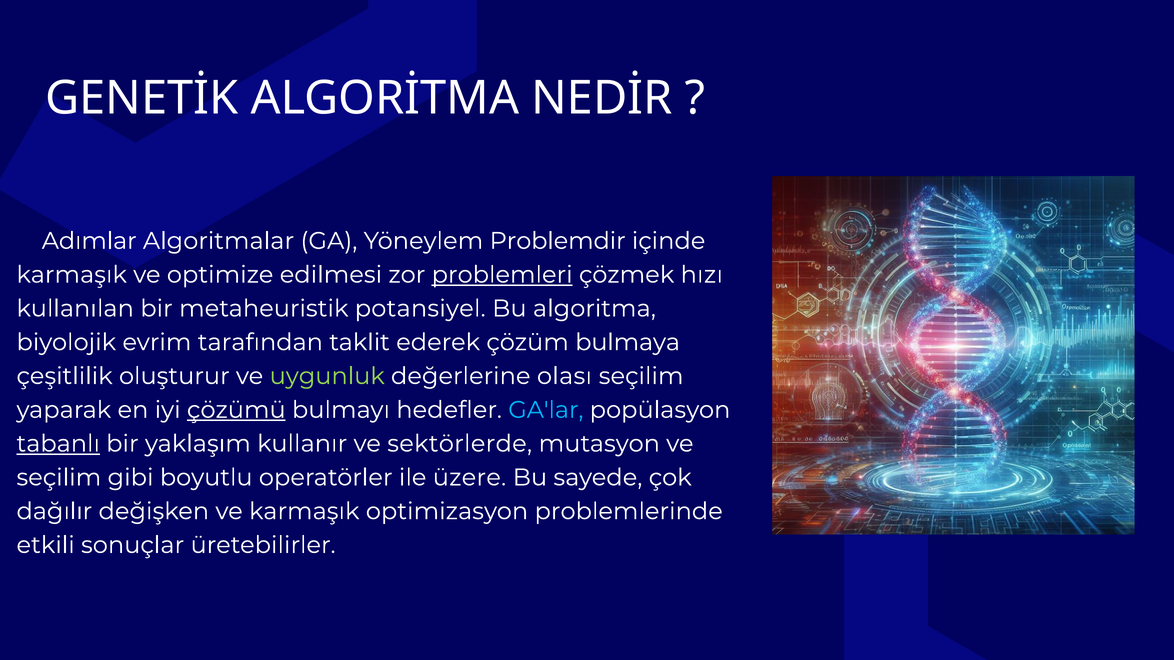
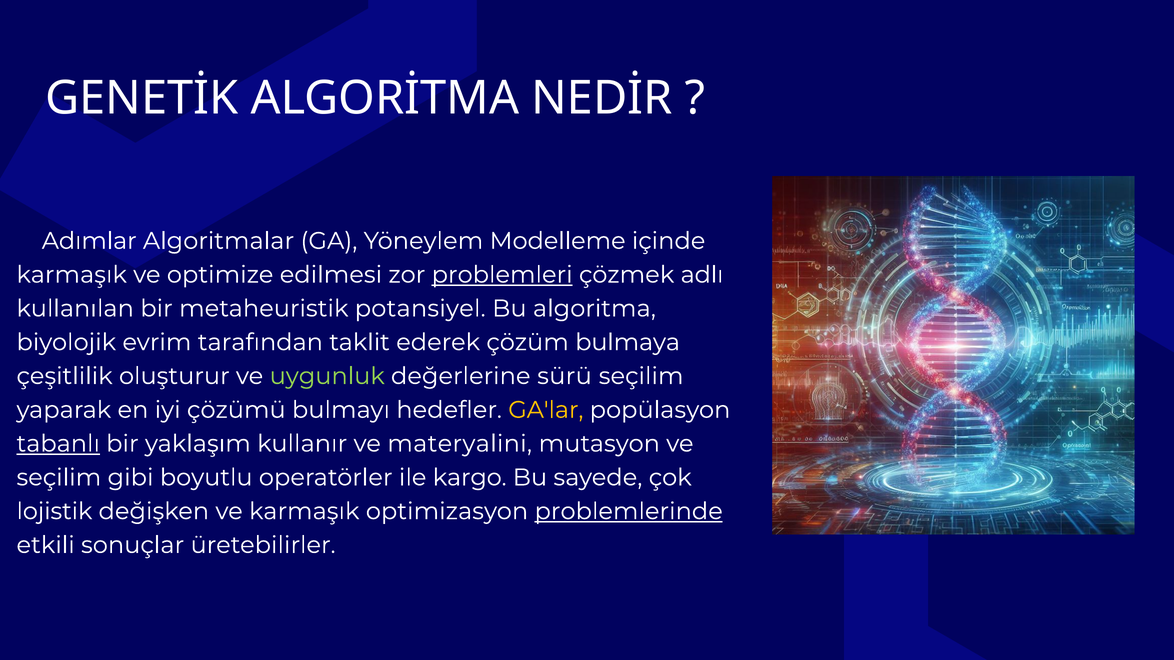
Problemdir: Problemdir -> Modelleme
hızı: hızı -> adlı
olası: olası -> sürü
çözümü underline: present -> none
GA'lar colour: light blue -> yellow
sektörlerde: sektörlerde -> materyalini
üzere: üzere -> kargo
dağılır: dağılır -> lojistik
problemlerinde underline: none -> present
